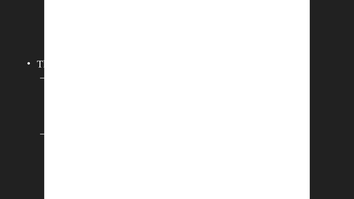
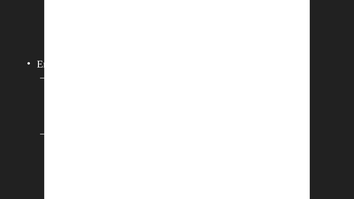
These at (49, 64): These -> Entire
